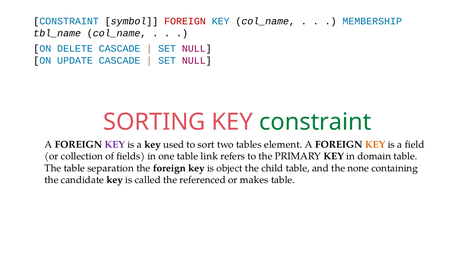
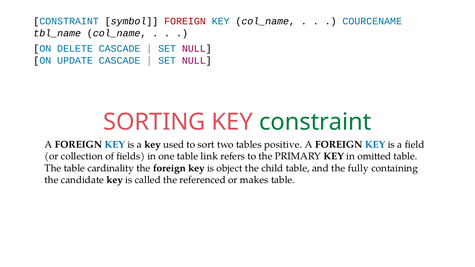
MEMBERSHIP: MEMBERSHIP -> COURCENAME
KEY at (115, 145) colour: purple -> blue
element: element -> positive
KEY at (375, 145) colour: orange -> blue
domain: domain -> omitted
separation: separation -> cardinality
none: none -> fully
